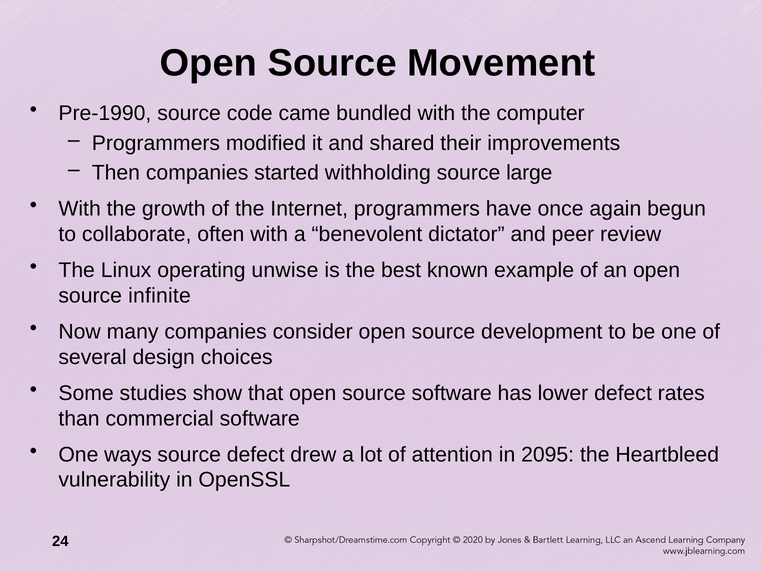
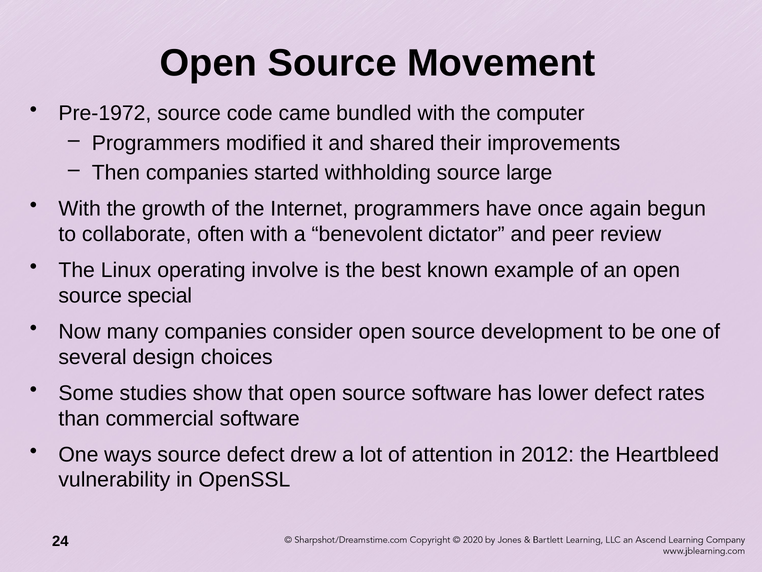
Pre-1990: Pre-1990 -> Pre-1972
unwise: unwise -> involve
infinite: infinite -> special
2095: 2095 -> 2012
